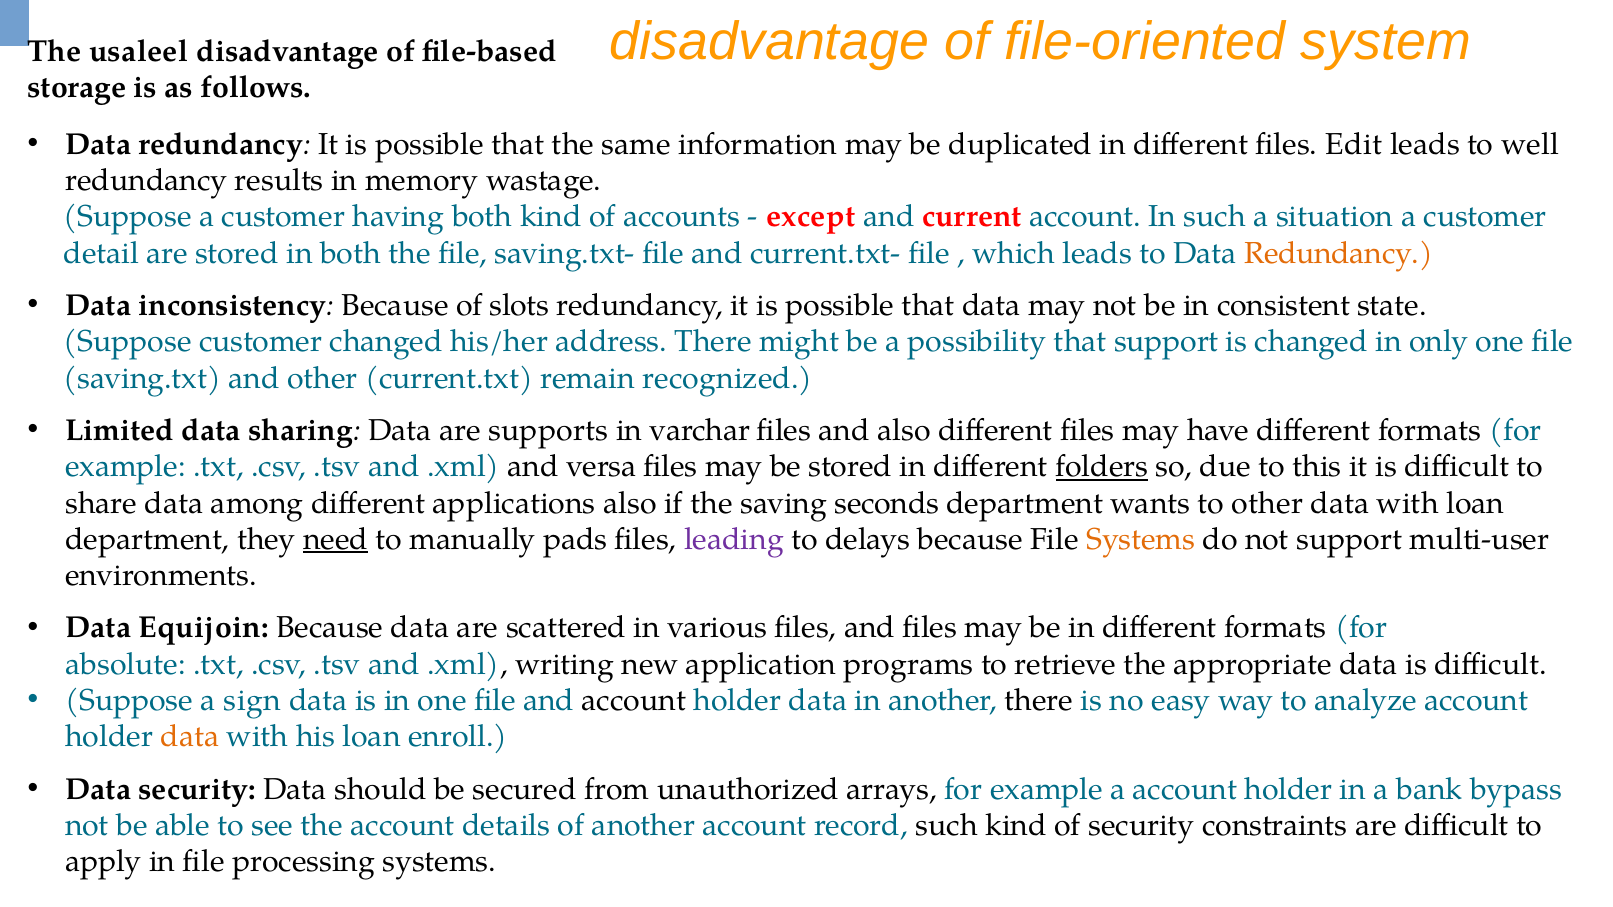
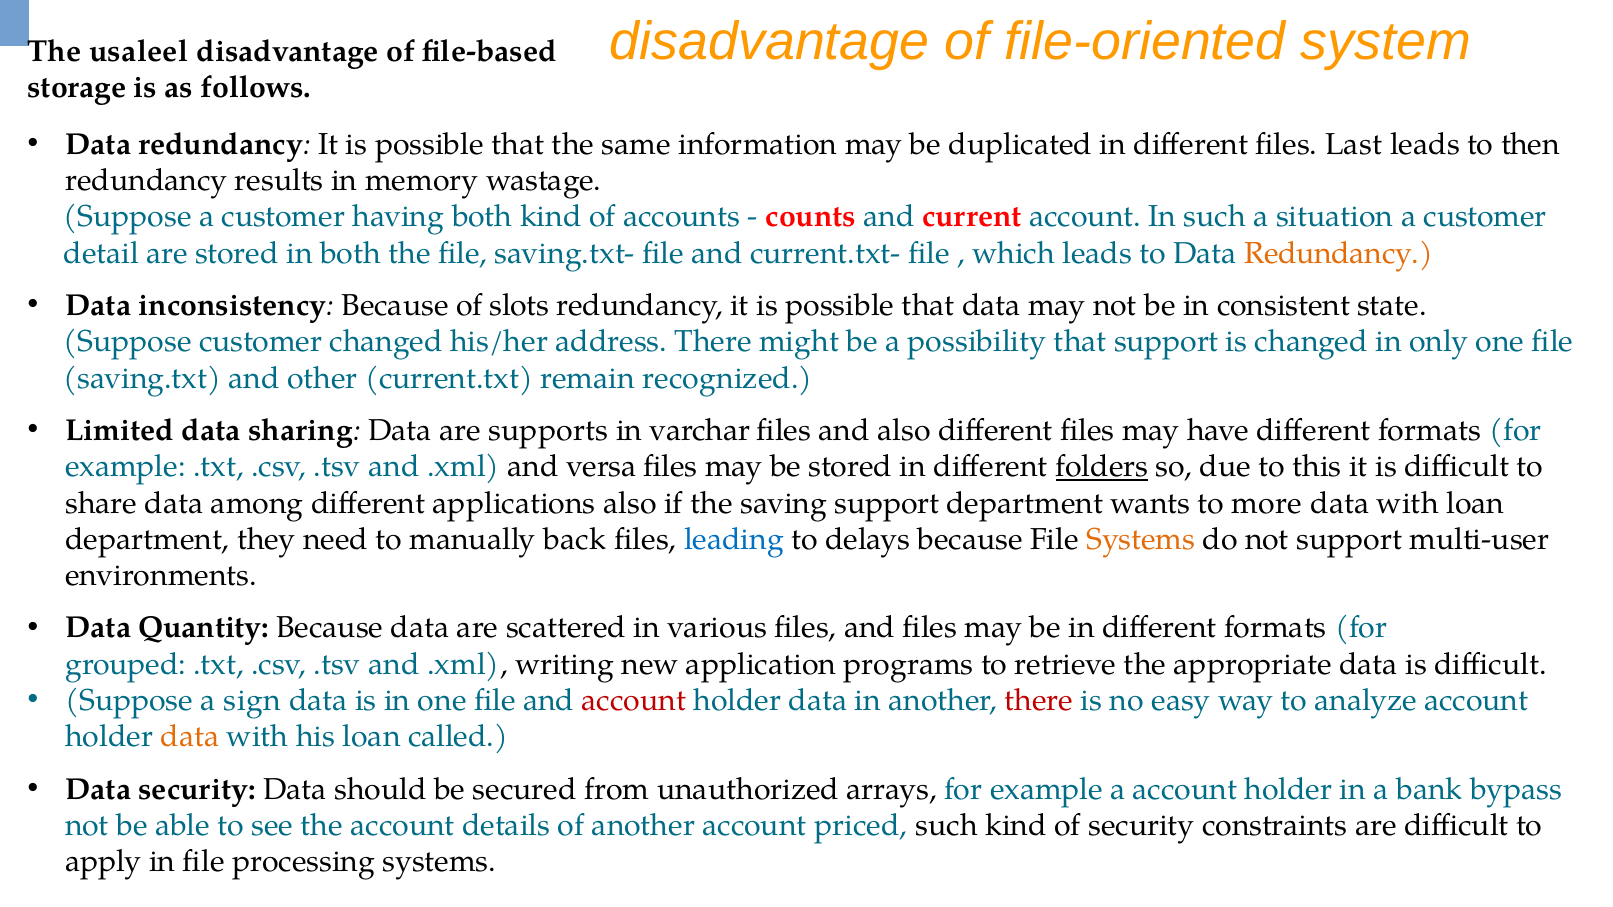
Edit: Edit -> Last
well: well -> then
except: except -> counts
saving seconds: seconds -> support
to other: other -> more
need underline: present -> none
pads: pads -> back
leading colour: purple -> blue
Equijoin: Equijoin -> Quantity
absolute: absolute -> grouped
account at (634, 701) colour: black -> red
there at (1039, 701) colour: black -> red
enroll: enroll -> called
record: record -> priced
